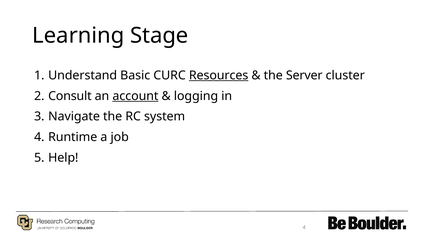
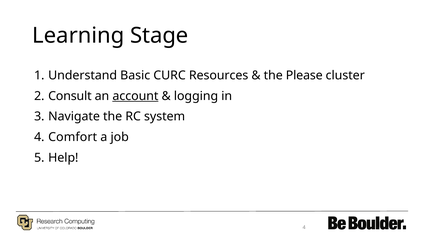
Resources underline: present -> none
Server: Server -> Please
Runtime: Runtime -> Comfort
